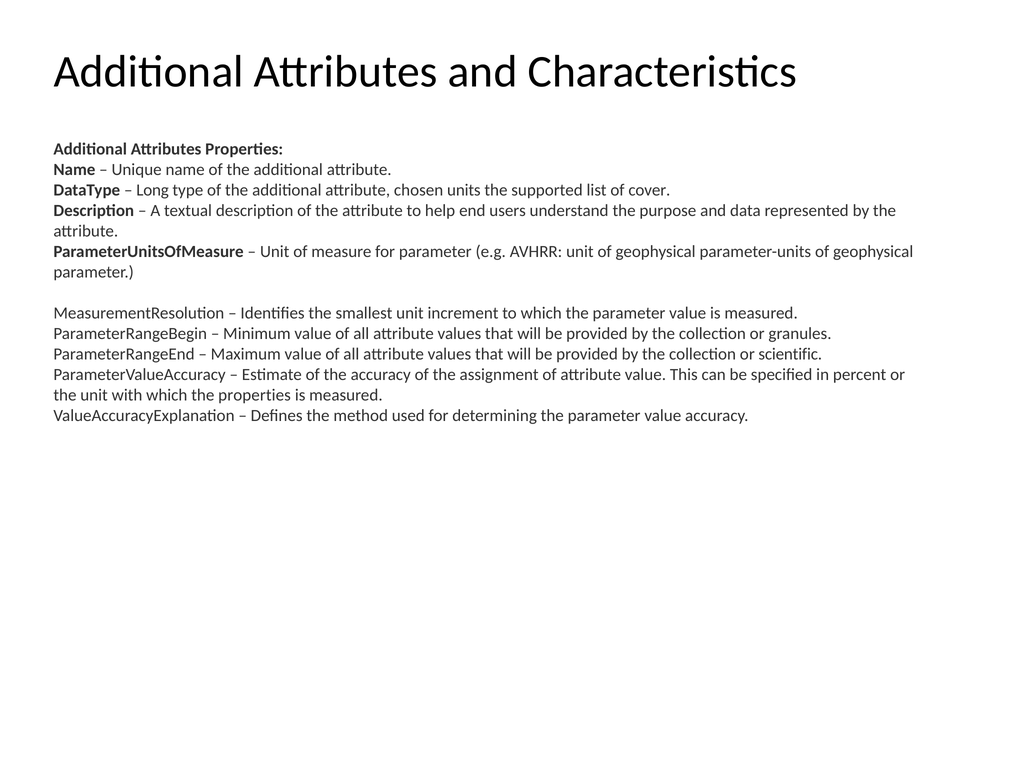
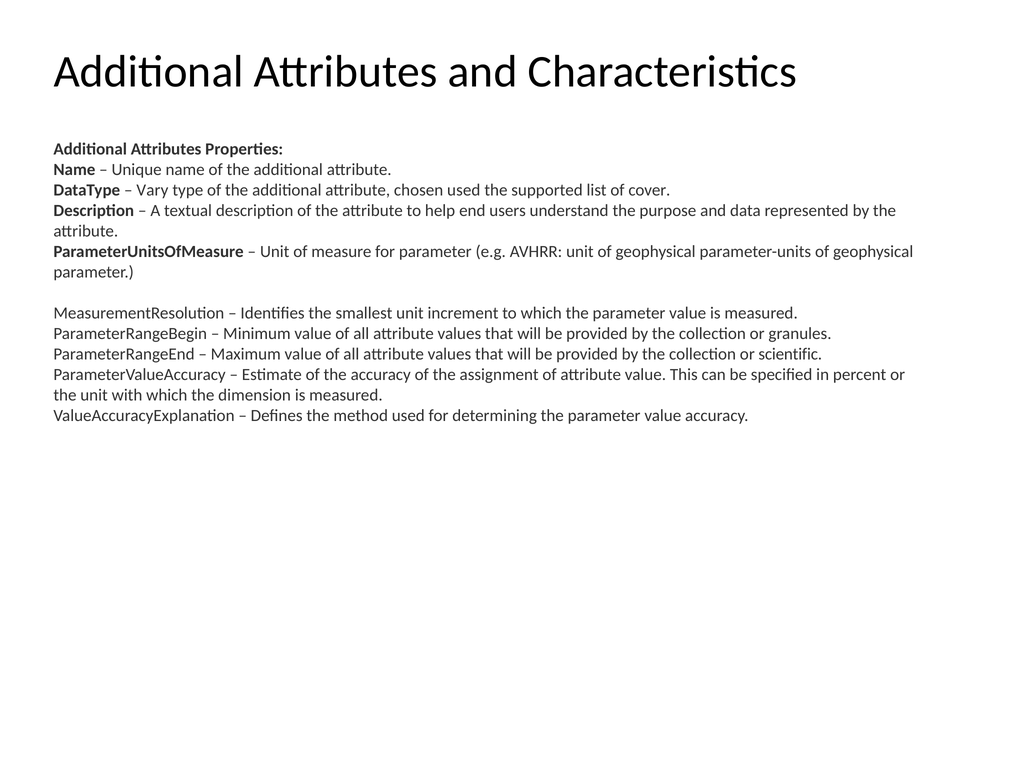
Long: Long -> Vary
chosen units: units -> used
the properties: properties -> dimension
